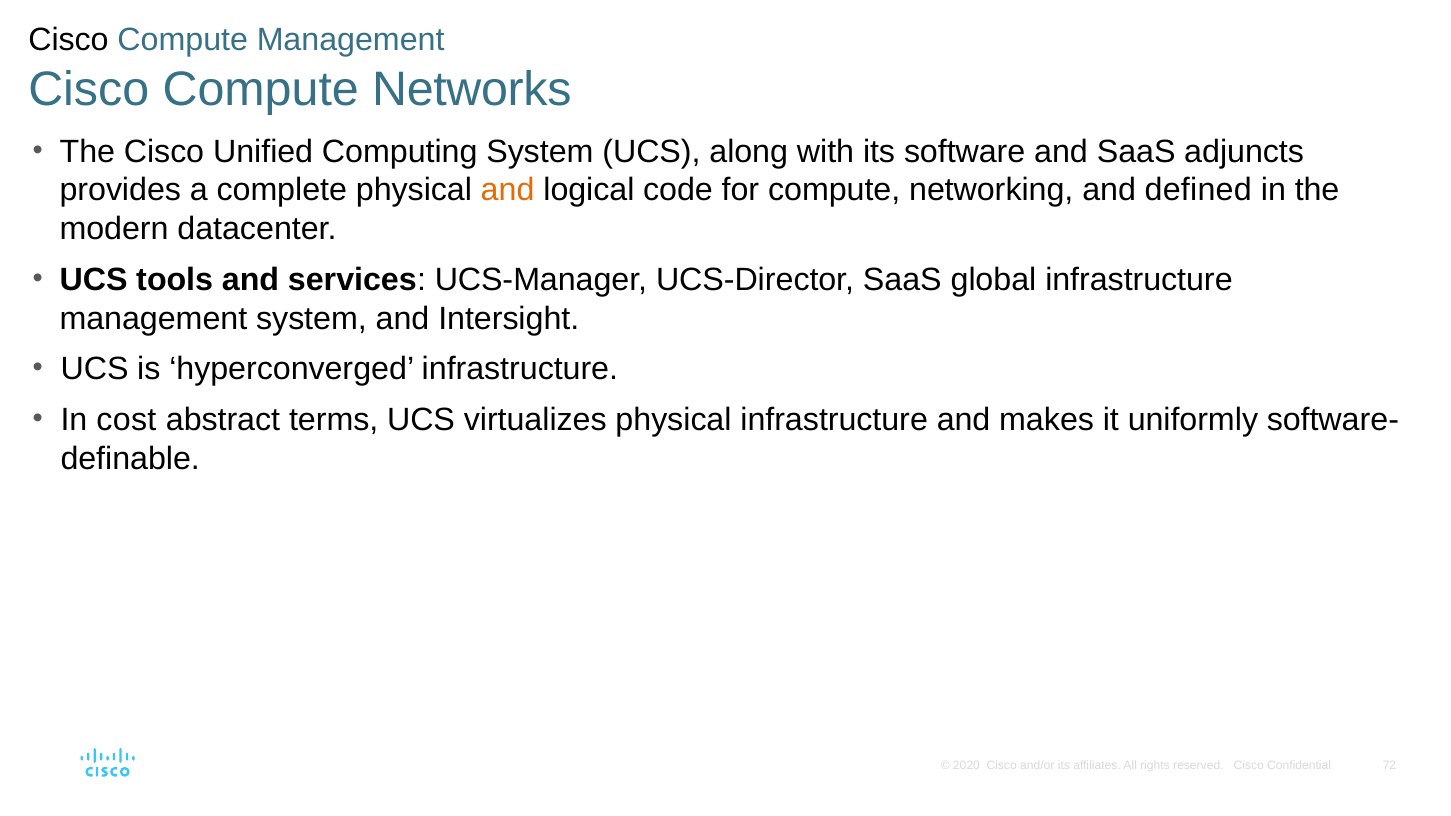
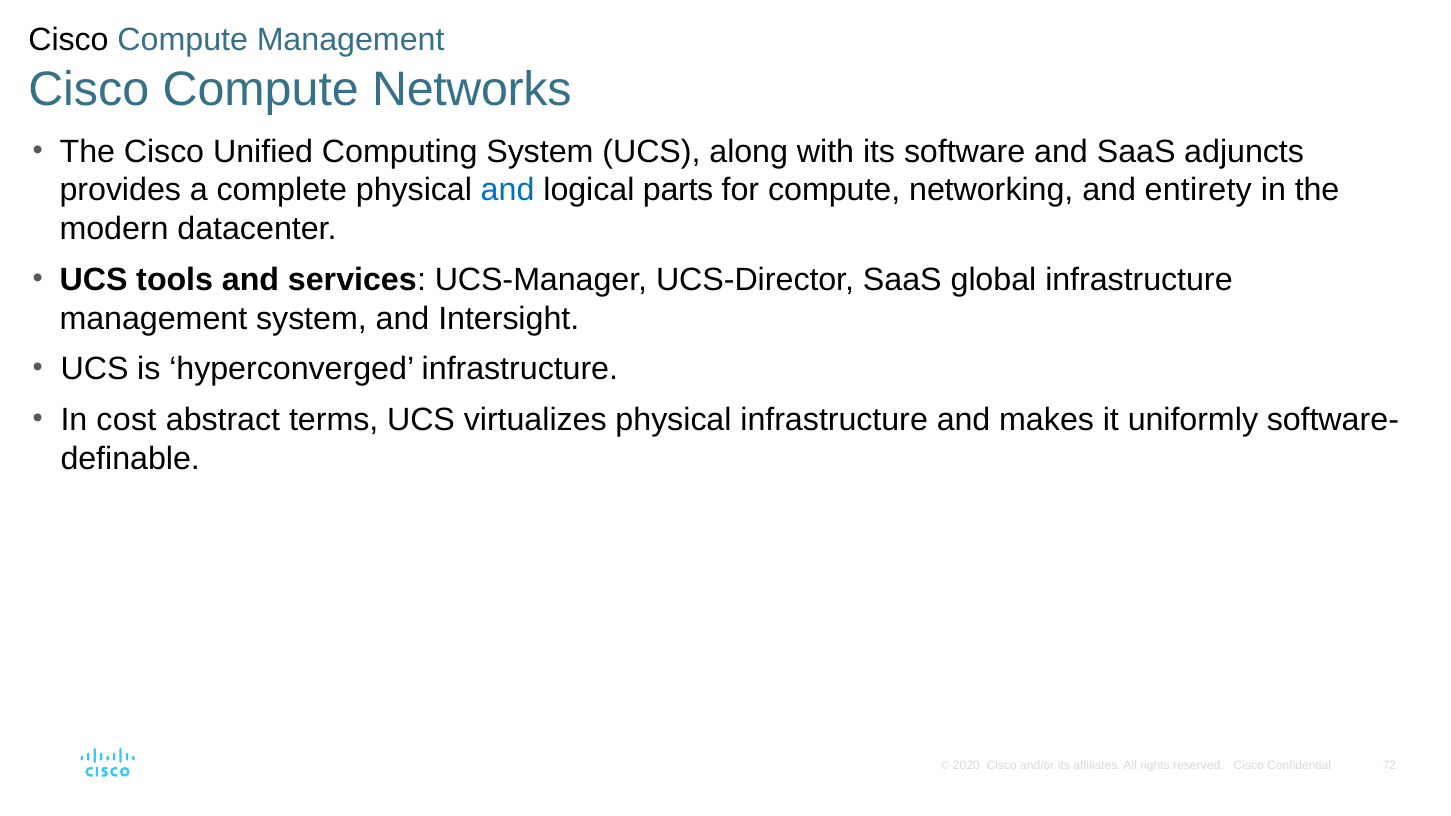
and at (508, 190) colour: orange -> blue
code: code -> parts
defined: defined -> entirety
